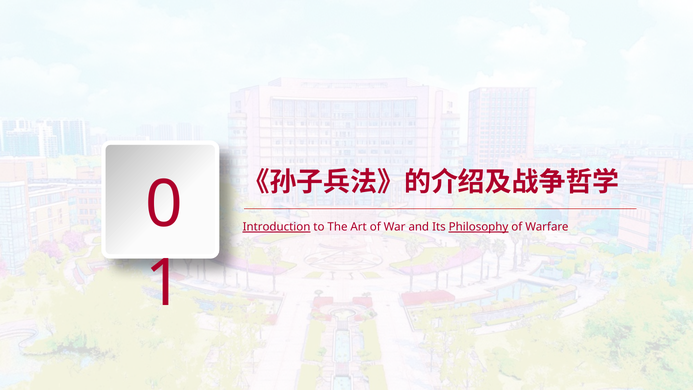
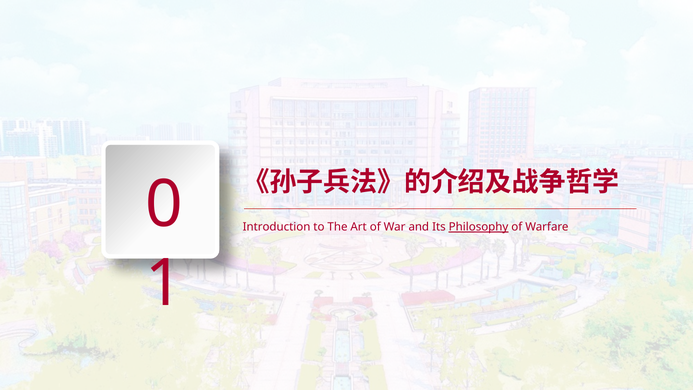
Introduction underline: present -> none
